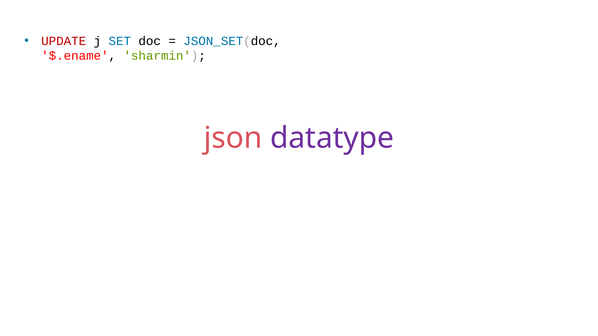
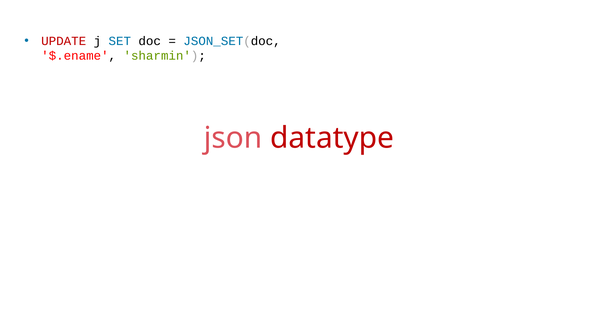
datatype colour: purple -> red
